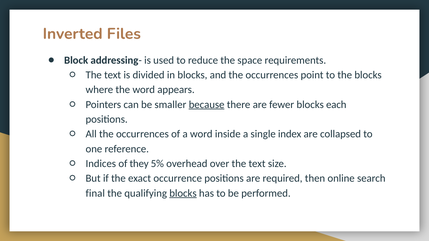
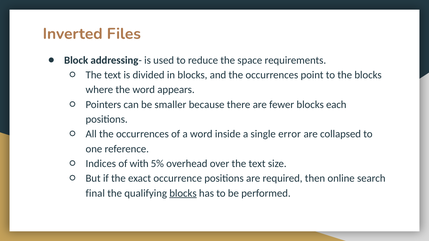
because underline: present -> none
index: index -> error
they: they -> with
